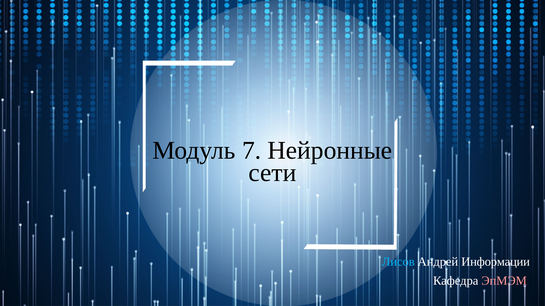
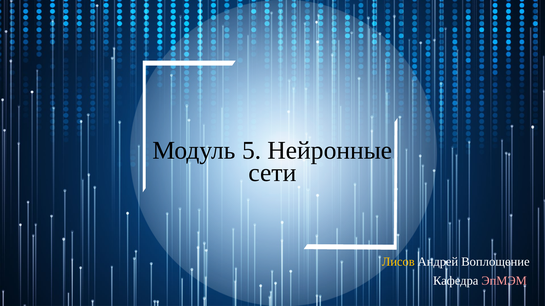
7: 7 -> 5
Лисов colour: light blue -> yellow
Информации: Информации -> Воплощение
